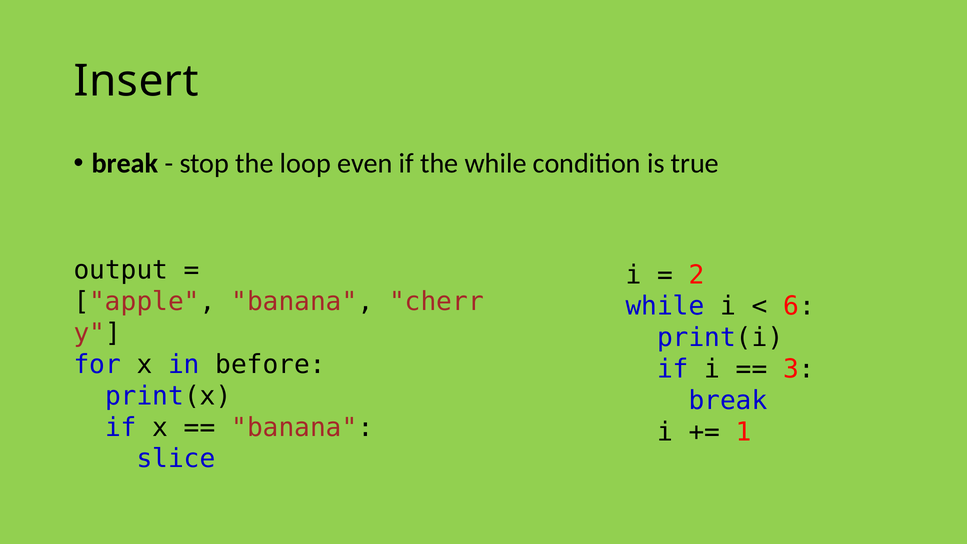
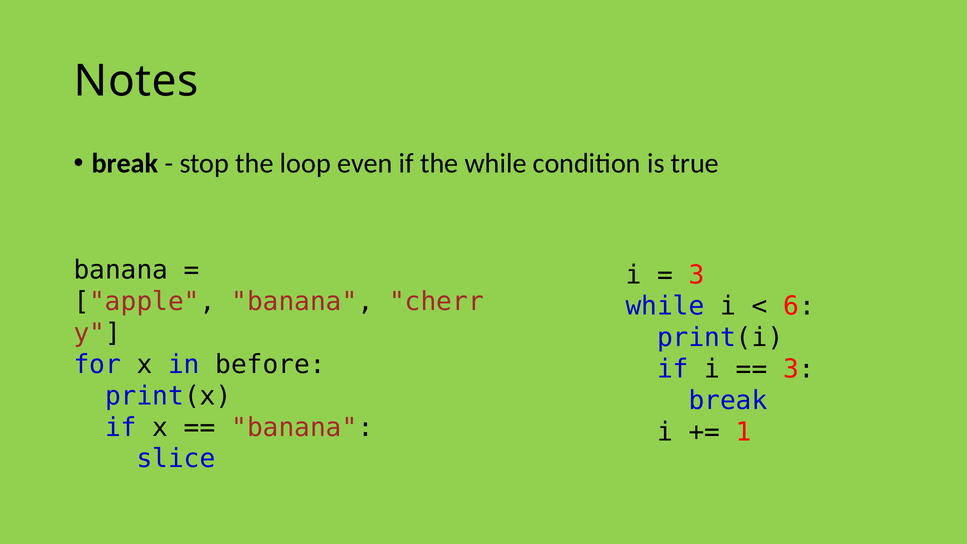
Insert: Insert -> Notes
output at (121, 270): output -> banana
2 at (696, 275): 2 -> 3
